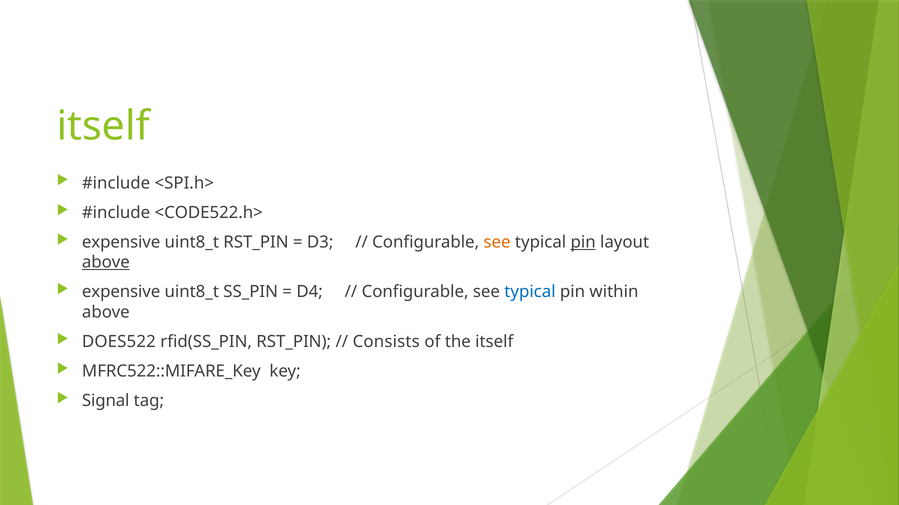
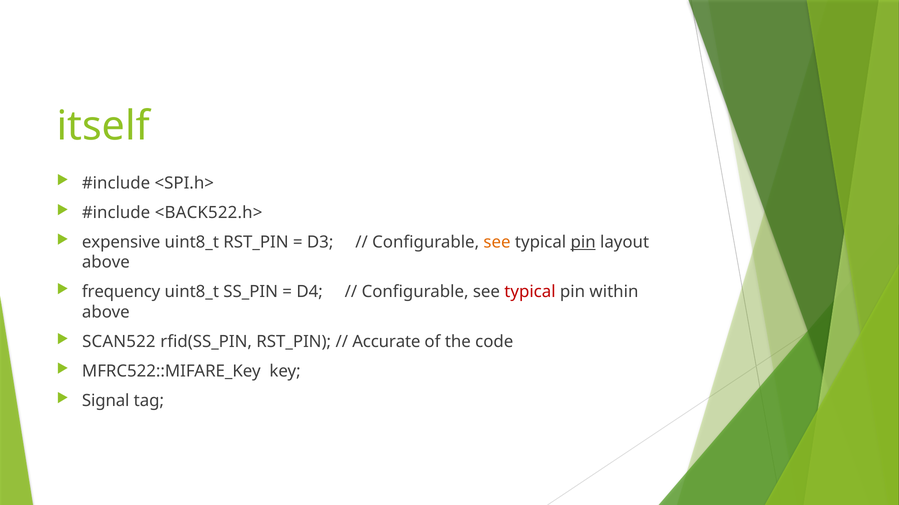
<CODE522.h>: <CODE522.h> -> <BACK522.h>
above at (106, 263) underline: present -> none
expensive at (121, 292): expensive -> frequency
typical at (530, 292) colour: blue -> red
DOES522: DOES522 -> SCAN522
Consists: Consists -> Accurate
the itself: itself -> code
